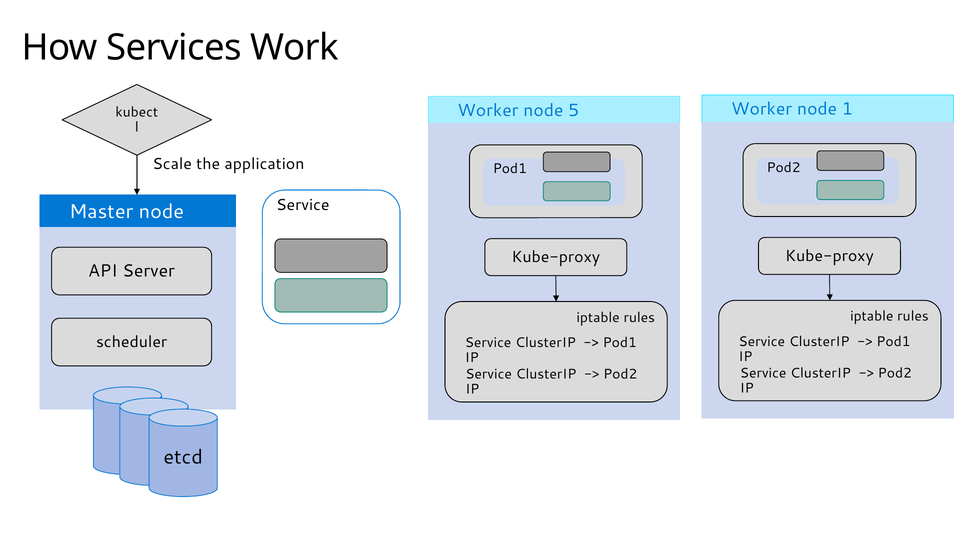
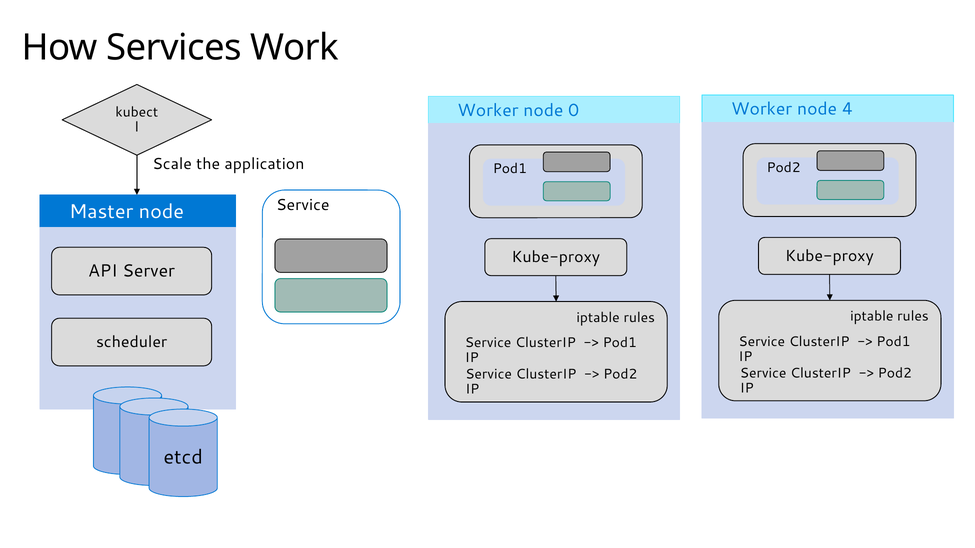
1: 1 -> 4
5: 5 -> 0
